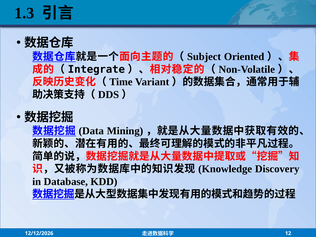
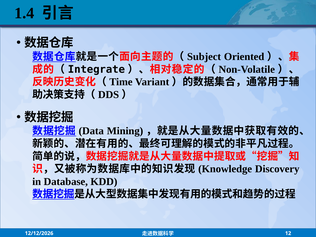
1.3: 1.3 -> 1.4
